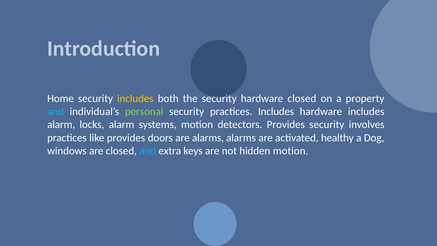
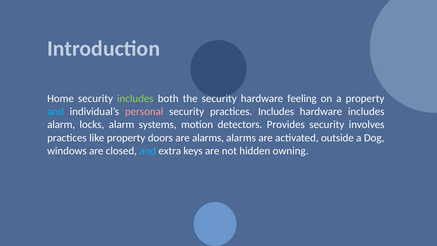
includes at (135, 98) colour: yellow -> light green
hardware closed: closed -> feeling
personal colour: light green -> pink
like provides: provides -> property
healthy: healthy -> outside
hidden motion: motion -> owning
